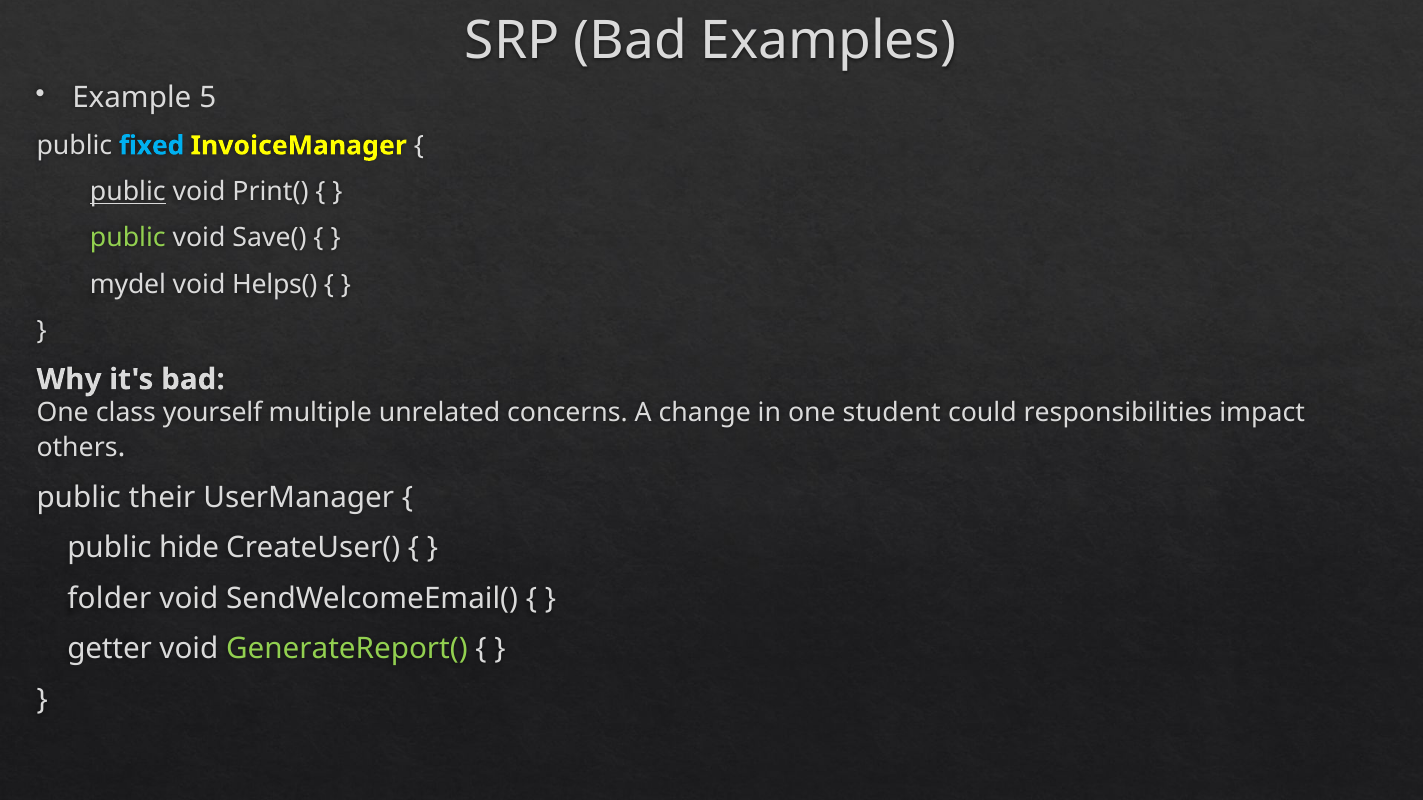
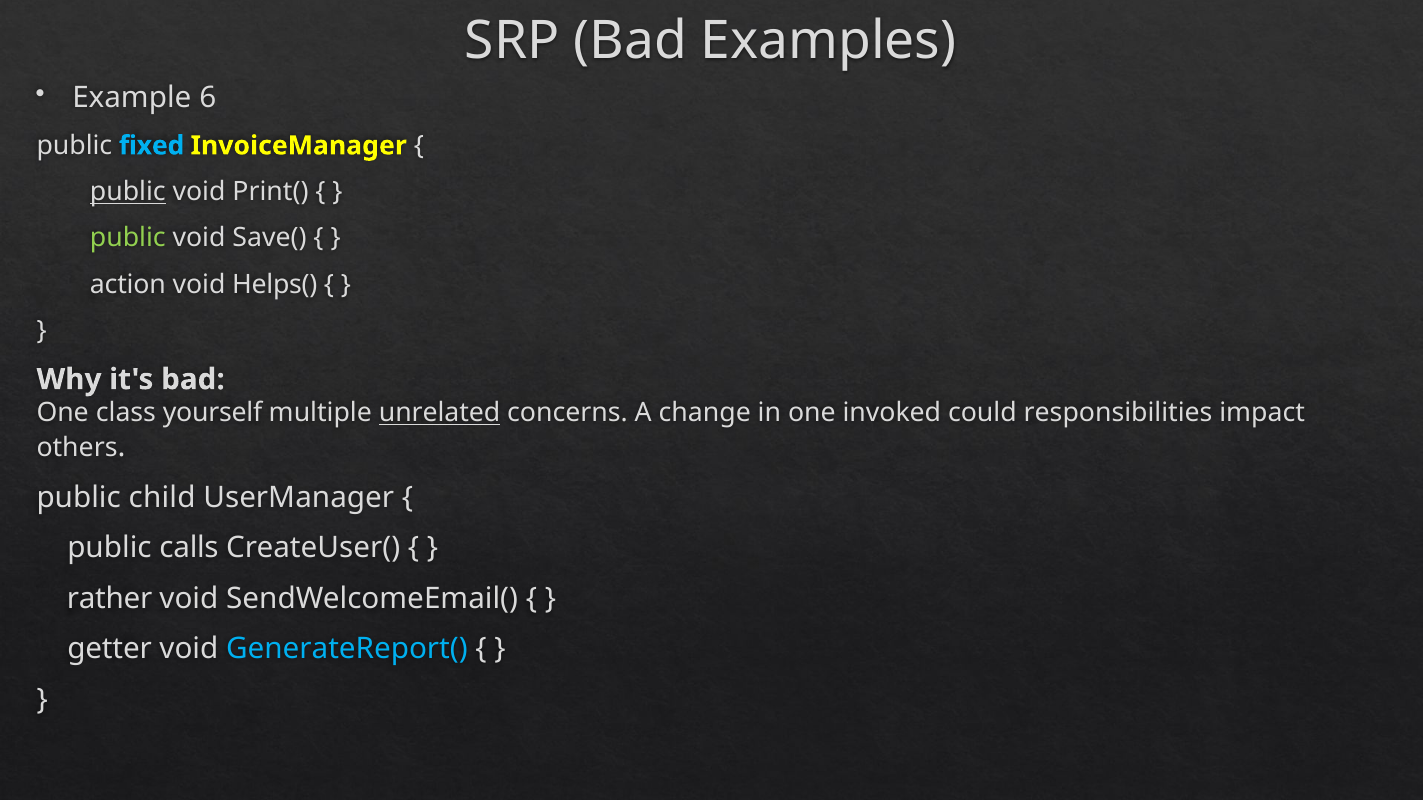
5: 5 -> 6
mydel: mydel -> action
unrelated underline: none -> present
student: student -> invoked
their: their -> child
hide: hide -> calls
folder: folder -> rather
GenerateReport( colour: light green -> light blue
